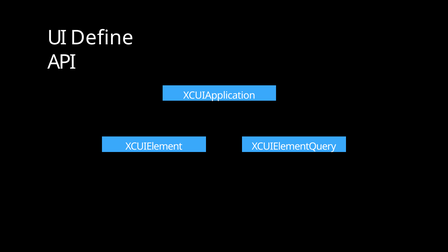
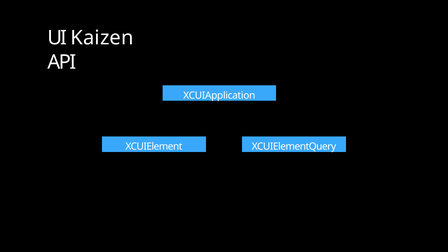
Define: Define -> Kaizen
